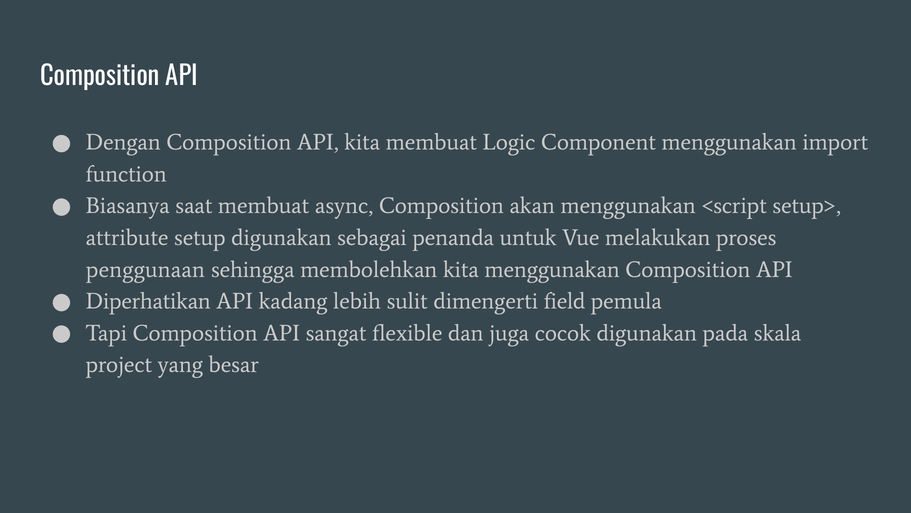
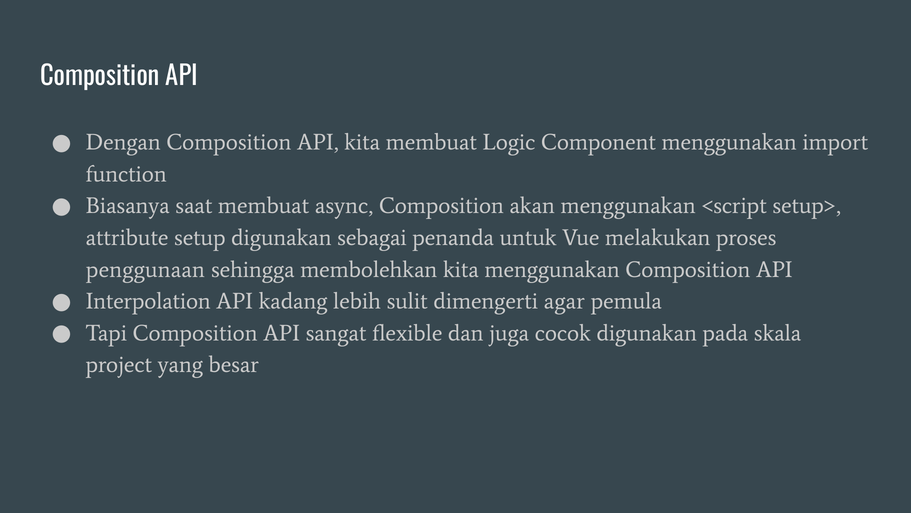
Diperhatikan: Diperhatikan -> Interpolation
field: field -> agar
